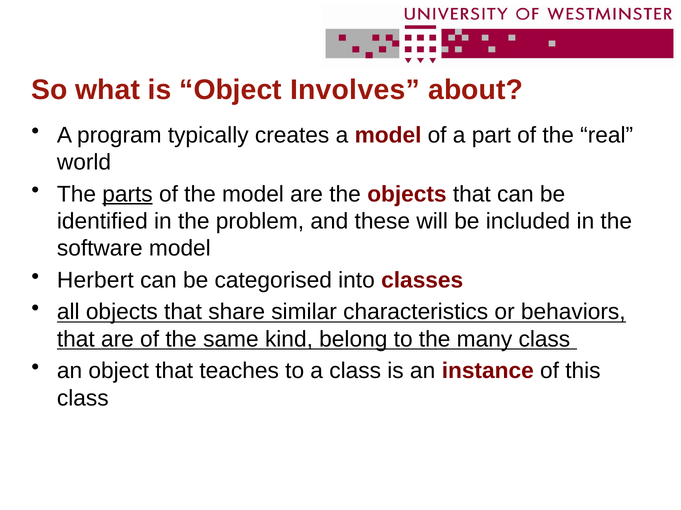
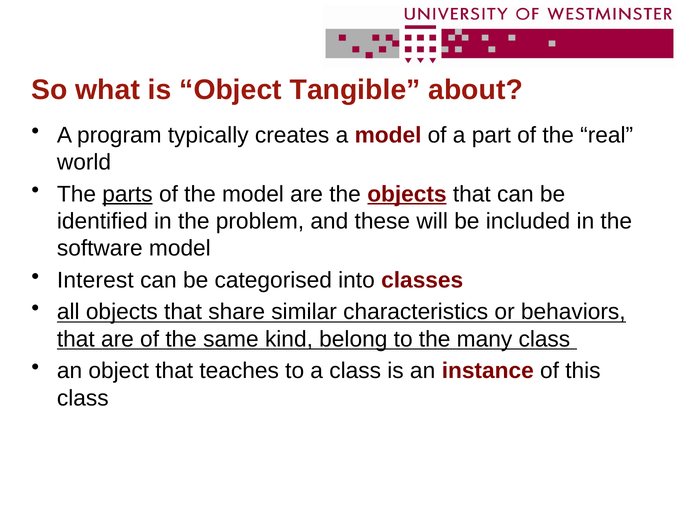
Involves: Involves -> Tangible
objects at (407, 194) underline: none -> present
Herbert: Herbert -> Interest
